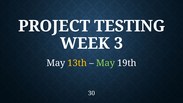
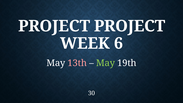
PROJECT TESTING: TESTING -> PROJECT
3: 3 -> 6
13th colour: yellow -> pink
